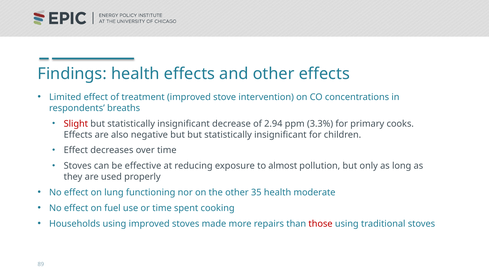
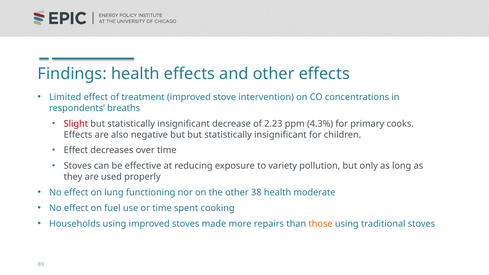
2.94: 2.94 -> 2.23
3.3%: 3.3% -> 4.3%
almost: almost -> variety
35: 35 -> 38
those colour: red -> orange
